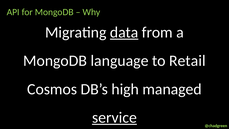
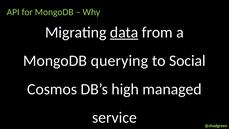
language: language -> querying
Retail: Retail -> Social
service underline: present -> none
